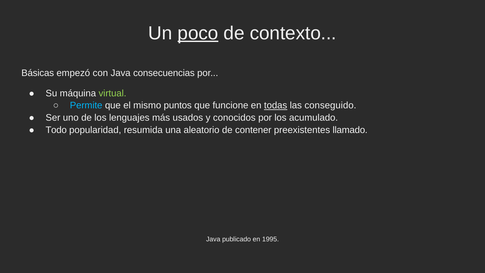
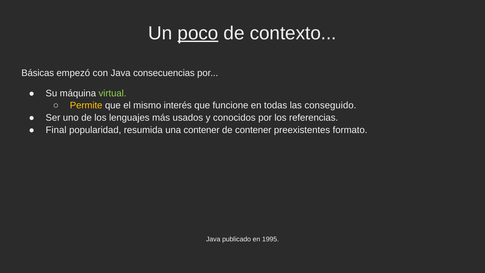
Permite colour: light blue -> yellow
puntos: puntos -> interés
todas underline: present -> none
acumulado: acumulado -> referencias
Todo: Todo -> Final
una aleatorio: aleatorio -> contener
llamado: llamado -> formato
